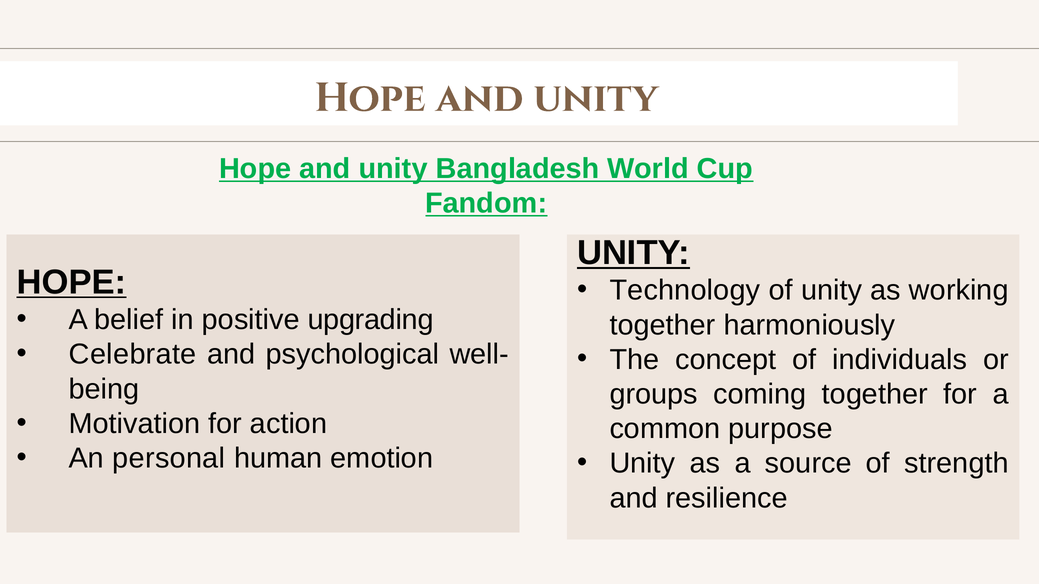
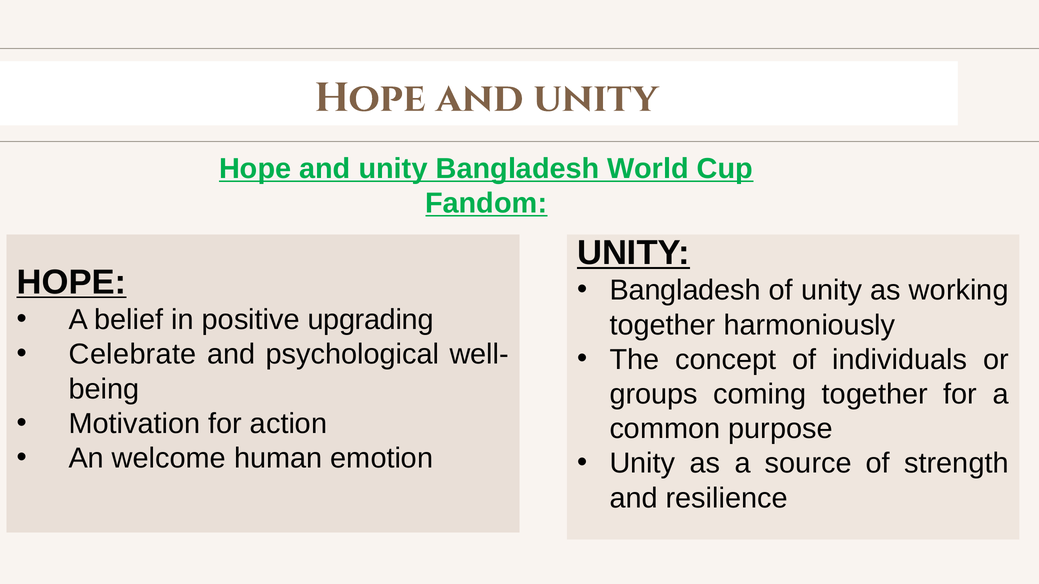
Technology at (685, 291): Technology -> Bangladesh
personal: personal -> welcome
